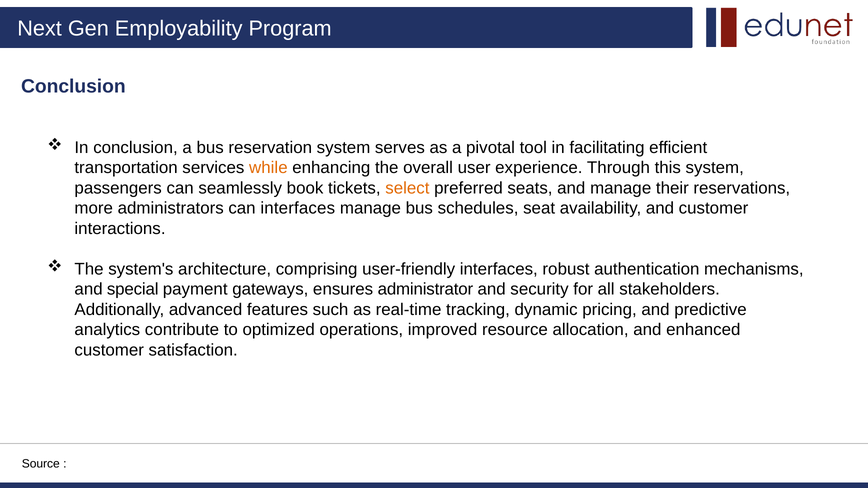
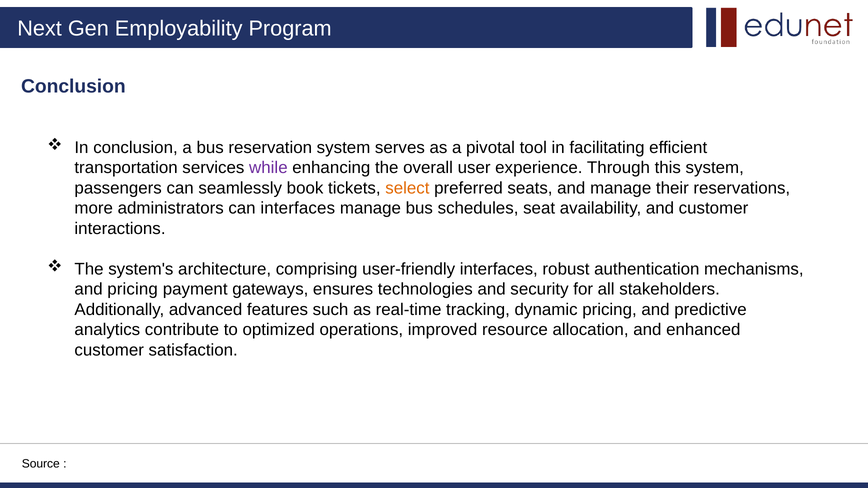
while colour: orange -> purple
and special: special -> pricing
administrator: administrator -> technologies
